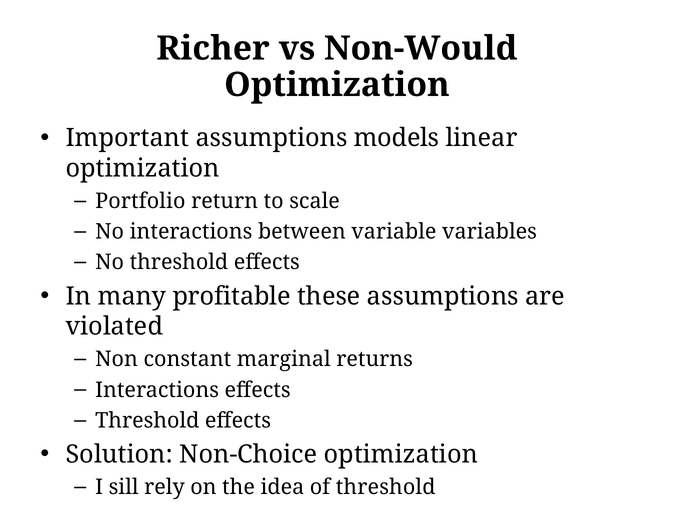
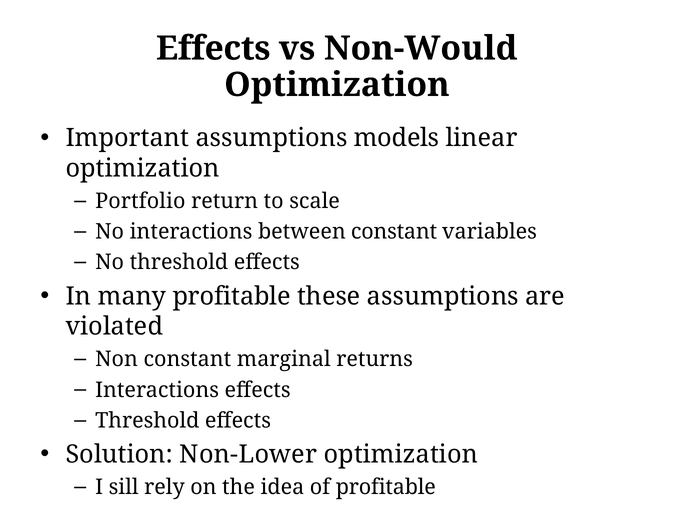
Richer at (213, 49): Richer -> Effects
between variable: variable -> constant
Non-Choice: Non-Choice -> Non-Lower
of threshold: threshold -> profitable
